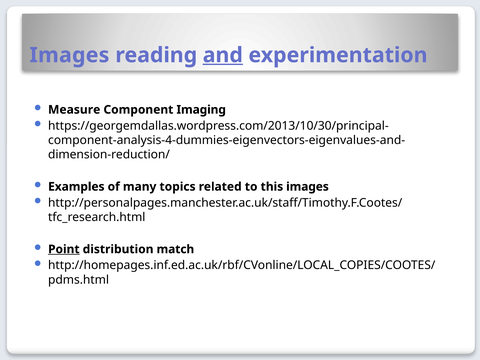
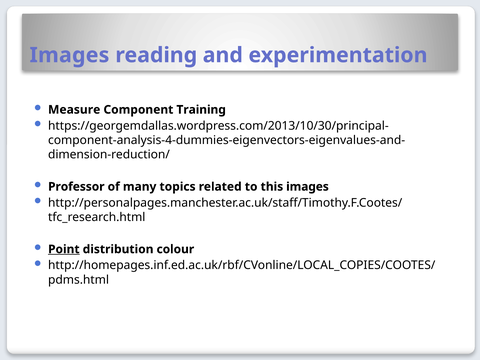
and underline: present -> none
Imaging: Imaging -> Training
Examples: Examples -> Professor
match: match -> colour
